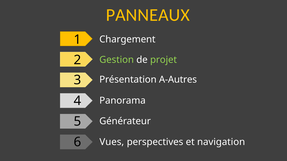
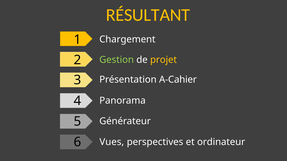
PANNEAUX: PANNEAUX -> RÉSULTANT
projet colour: light green -> yellow
A-Autres: A-Autres -> A-Cahier
navigation: navigation -> ordinateur
